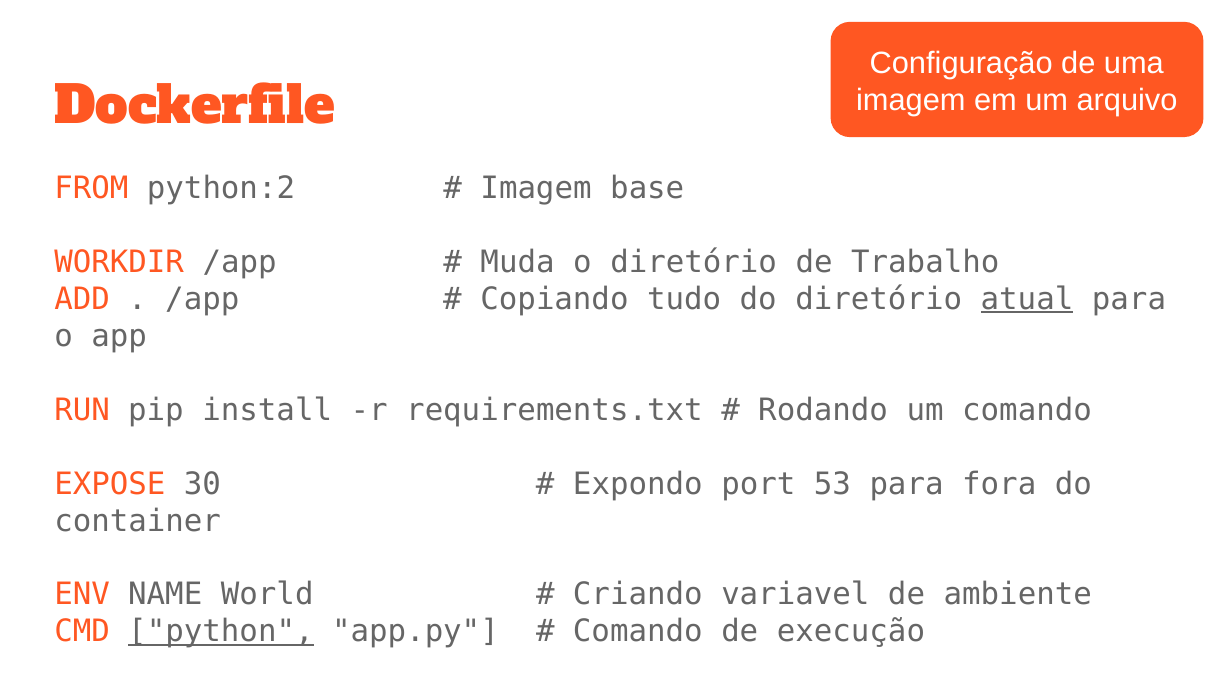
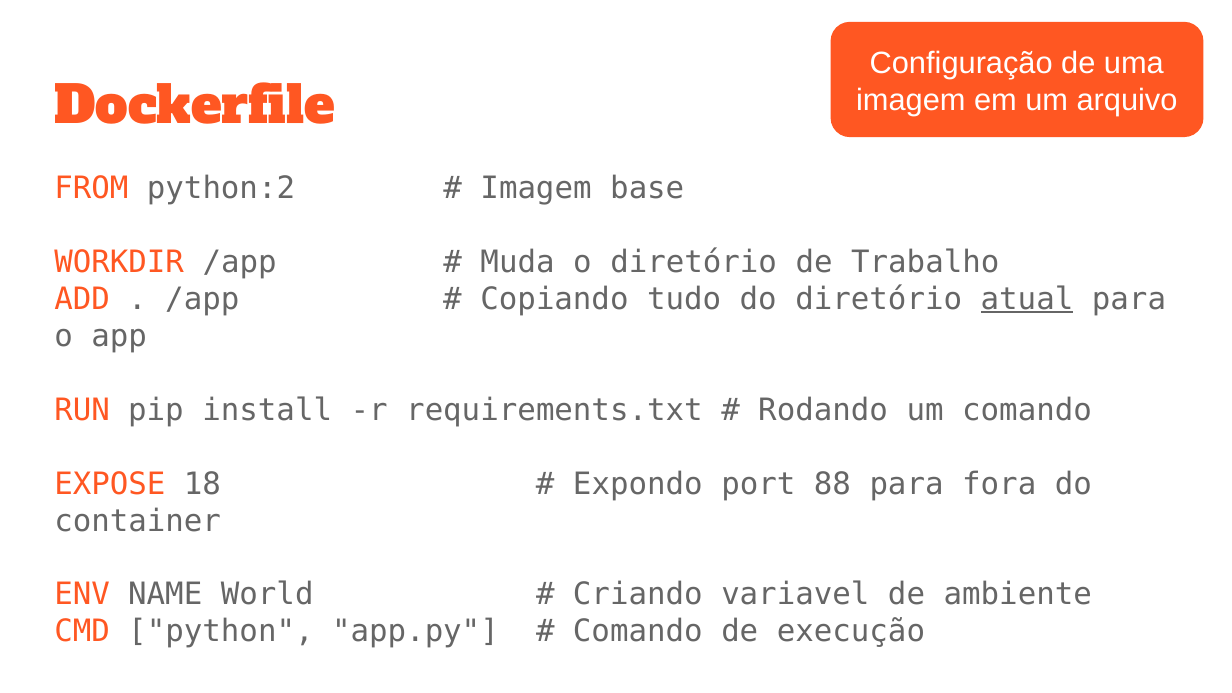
30: 30 -> 18
53: 53 -> 88
python underline: present -> none
